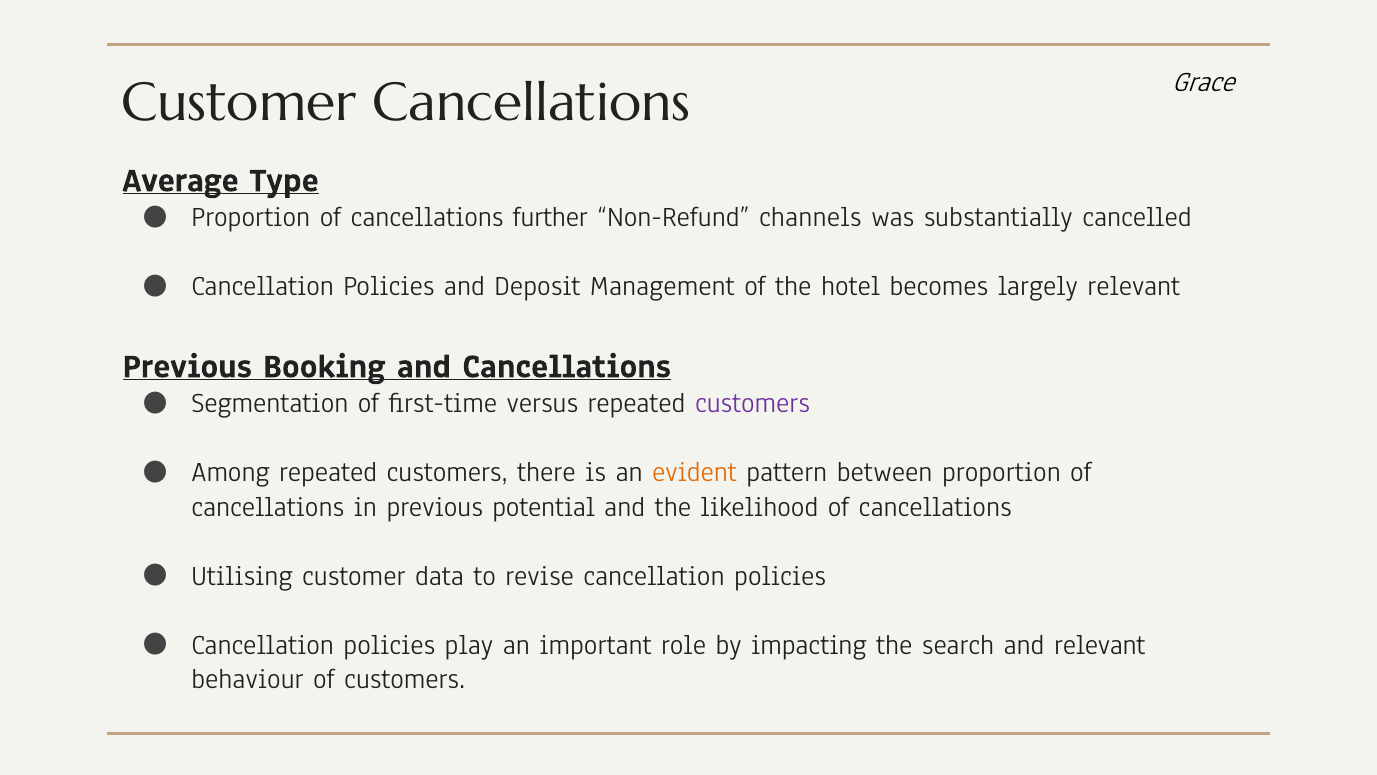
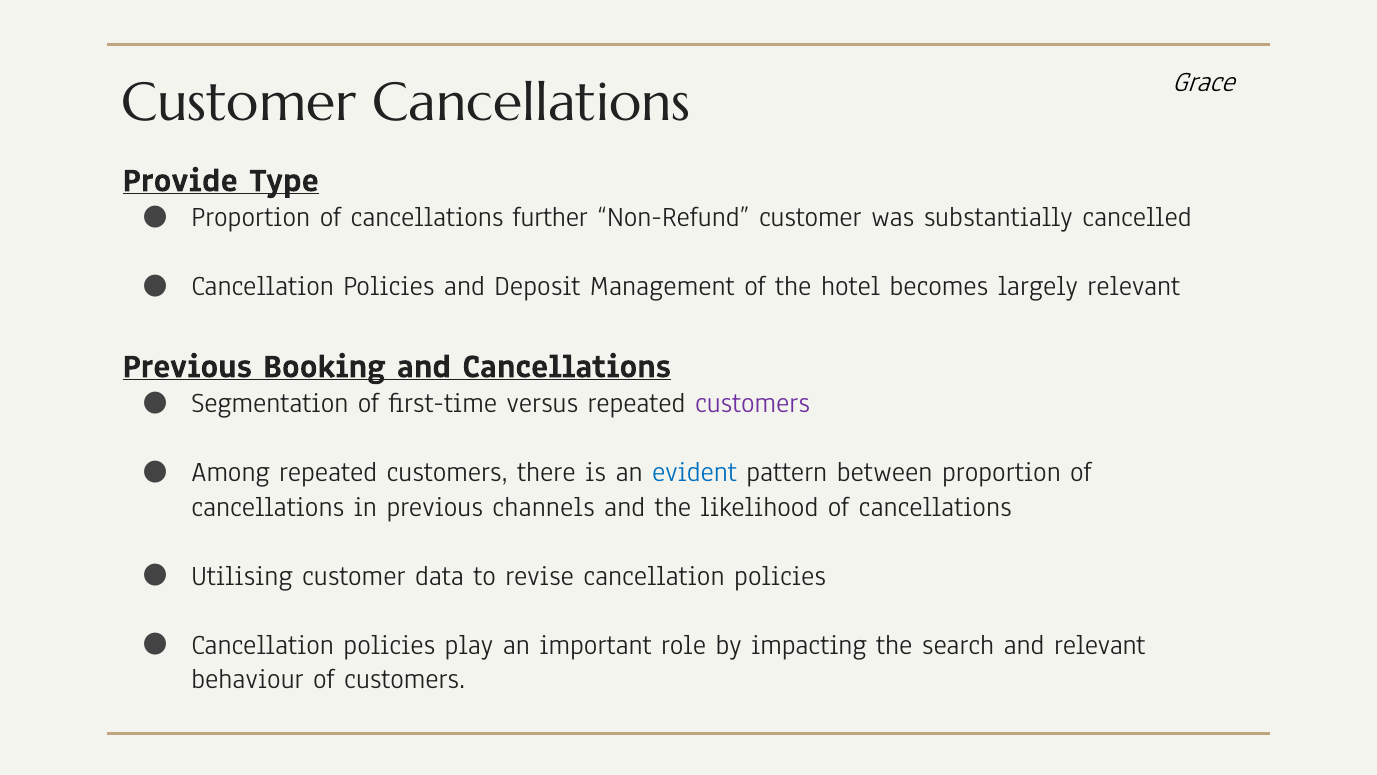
Average: Average -> Provide
Non-Refund channels: channels -> customer
evident colour: orange -> blue
potential: potential -> channels
